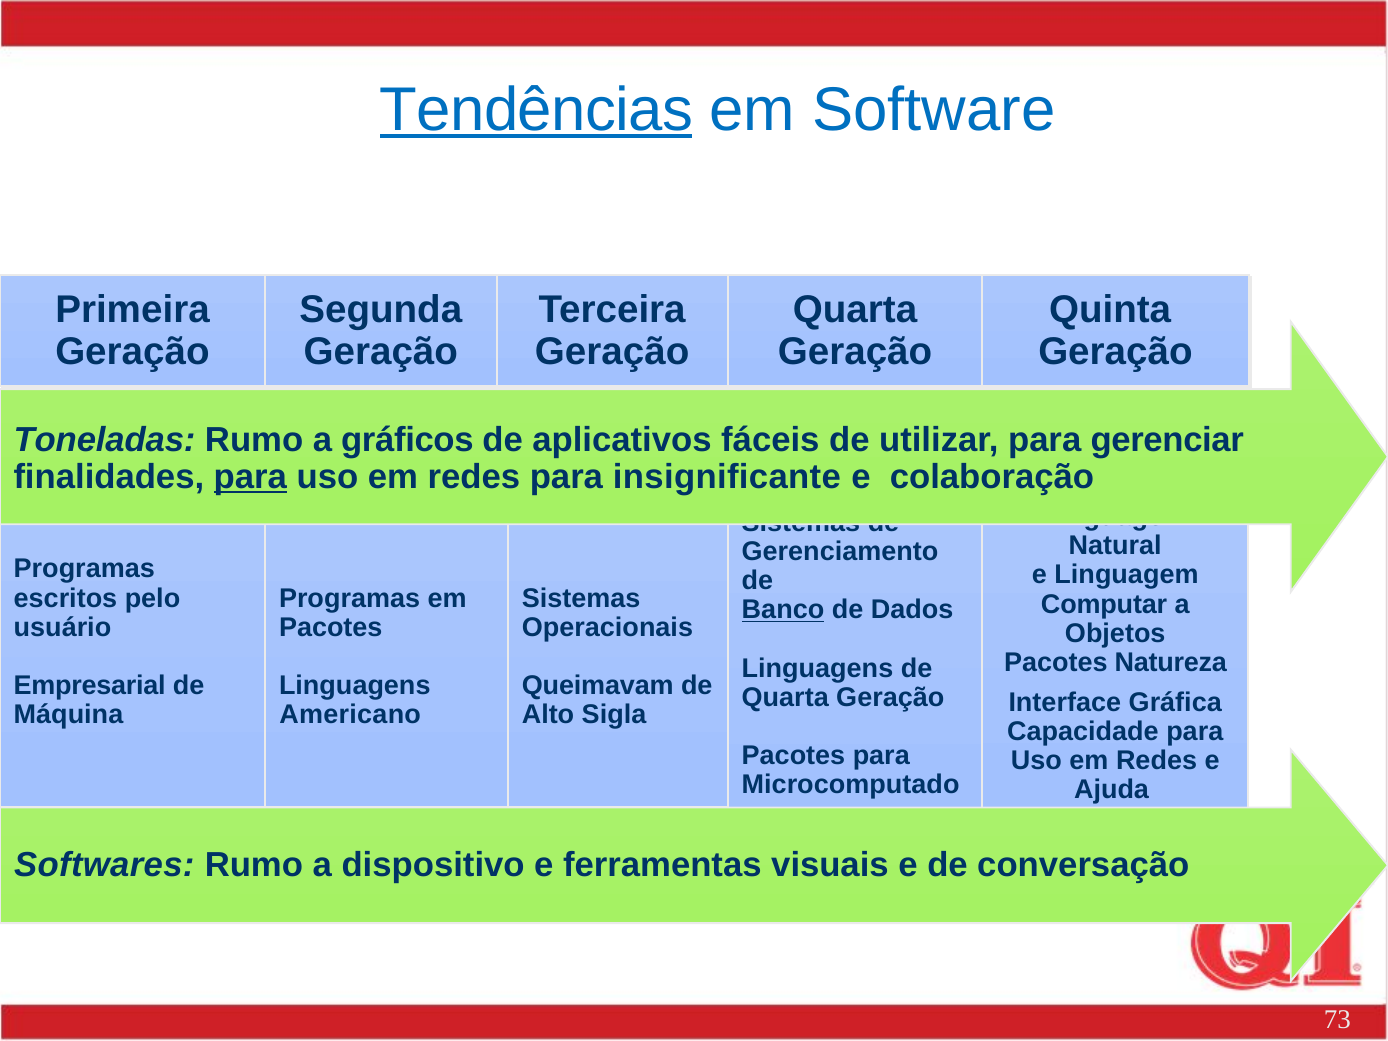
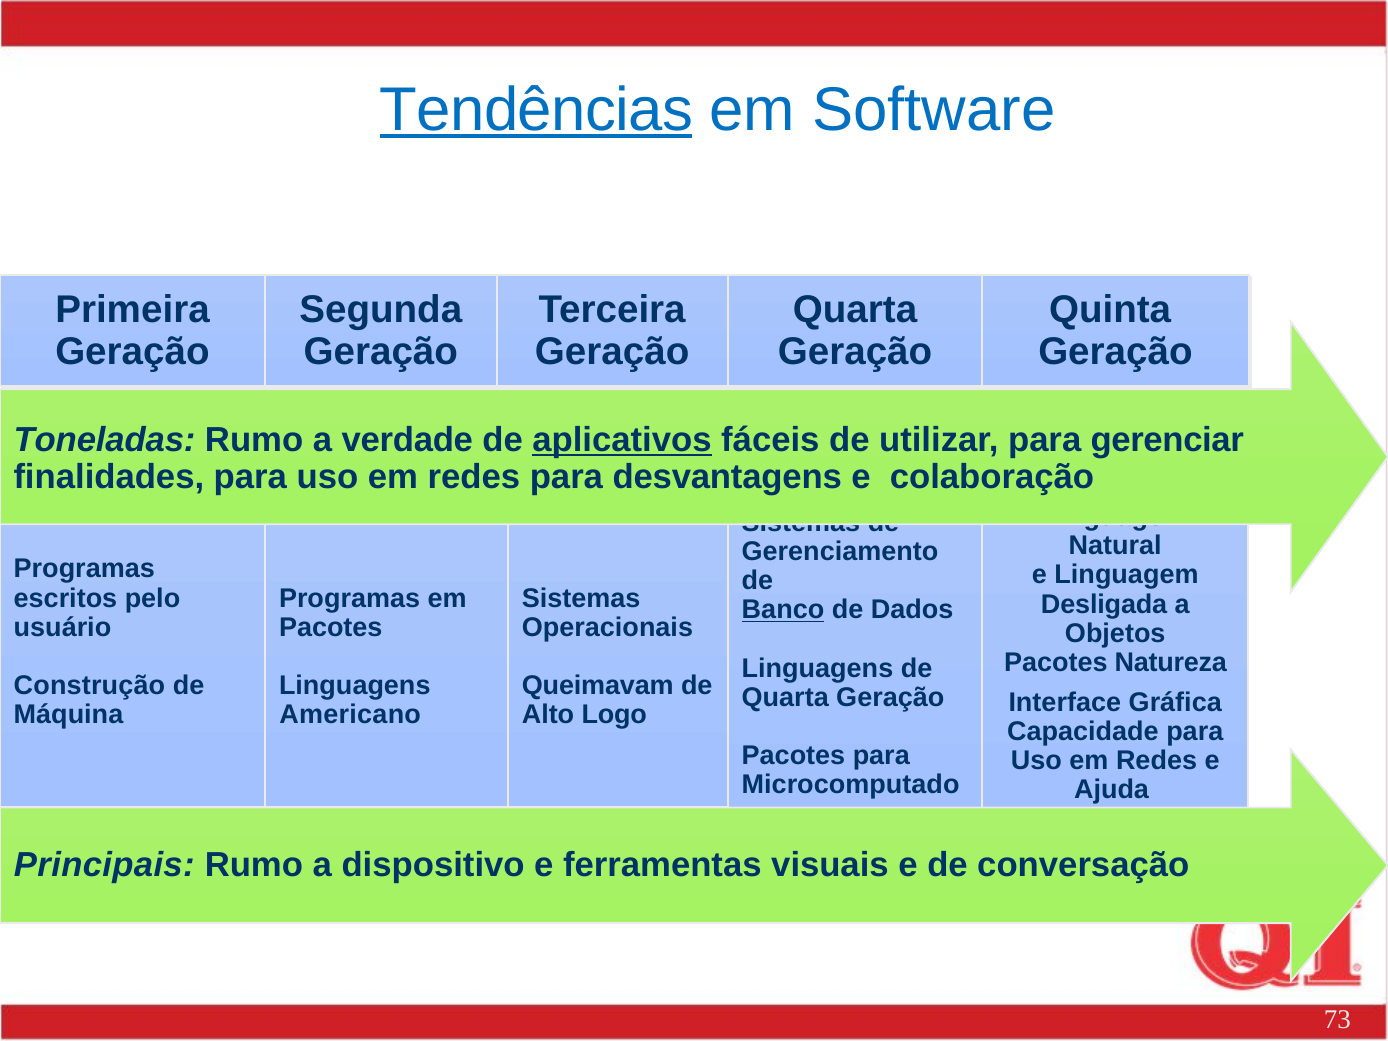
gráficos: gráficos -> verdade
aplicativos underline: none -> present
para at (250, 477) underline: present -> none
insignificante: insignificante -> desvantagens
Computar: Computar -> Desligada
Empresarial: Empresarial -> Construção
Sigla: Sigla -> Logo
Softwares: Softwares -> Principais
